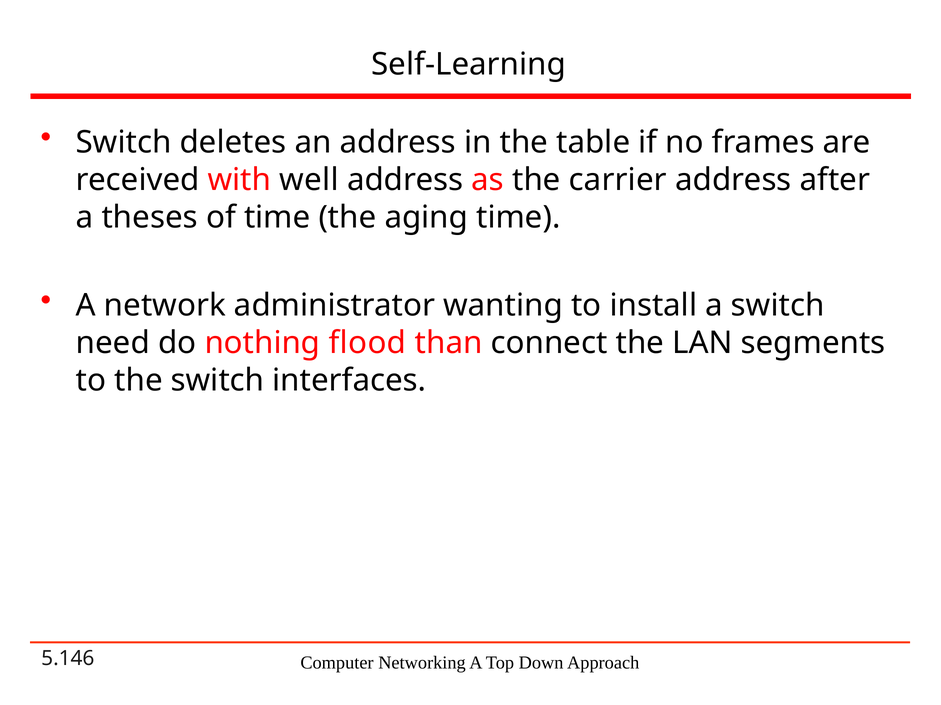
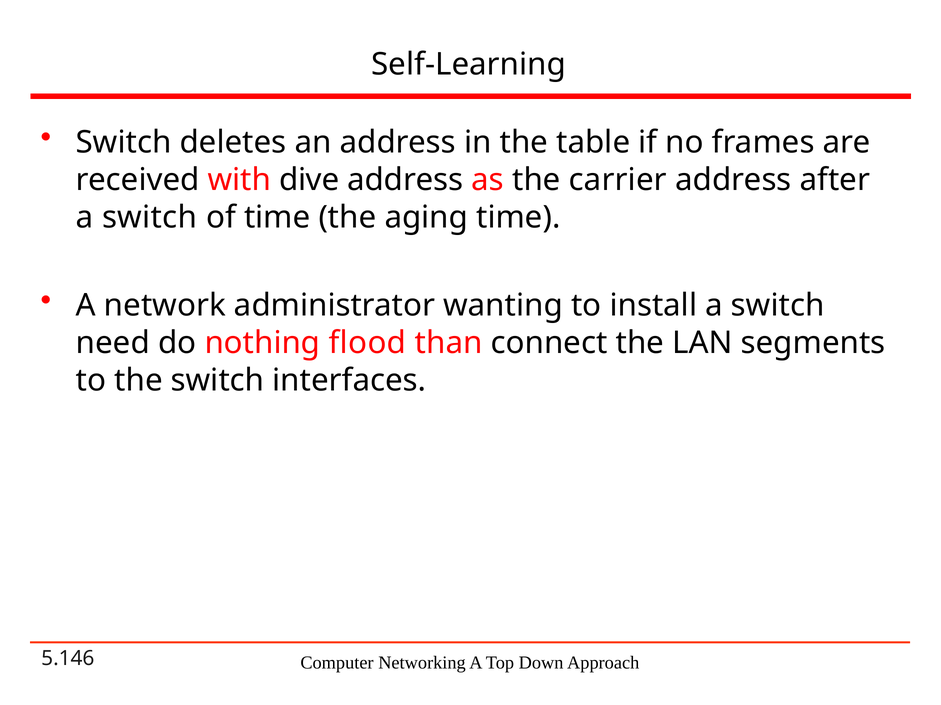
well: well -> dive
theses at (150, 218): theses -> switch
